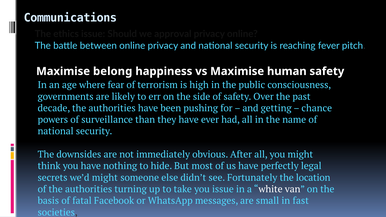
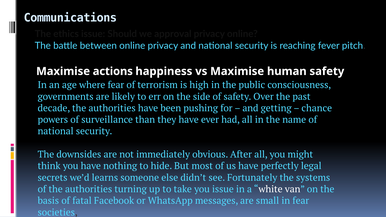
belong: belong -> actions
we’d might: might -> learns
location: location -> systems
in fast: fast -> fear
